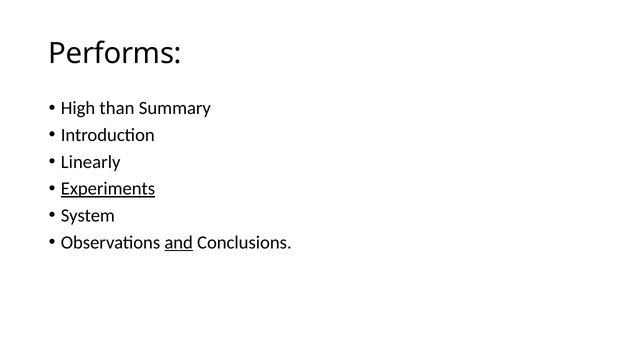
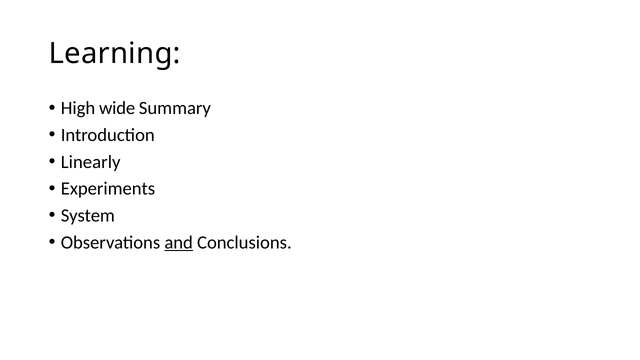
Performs: Performs -> Learning
than: than -> wide
Experiments underline: present -> none
